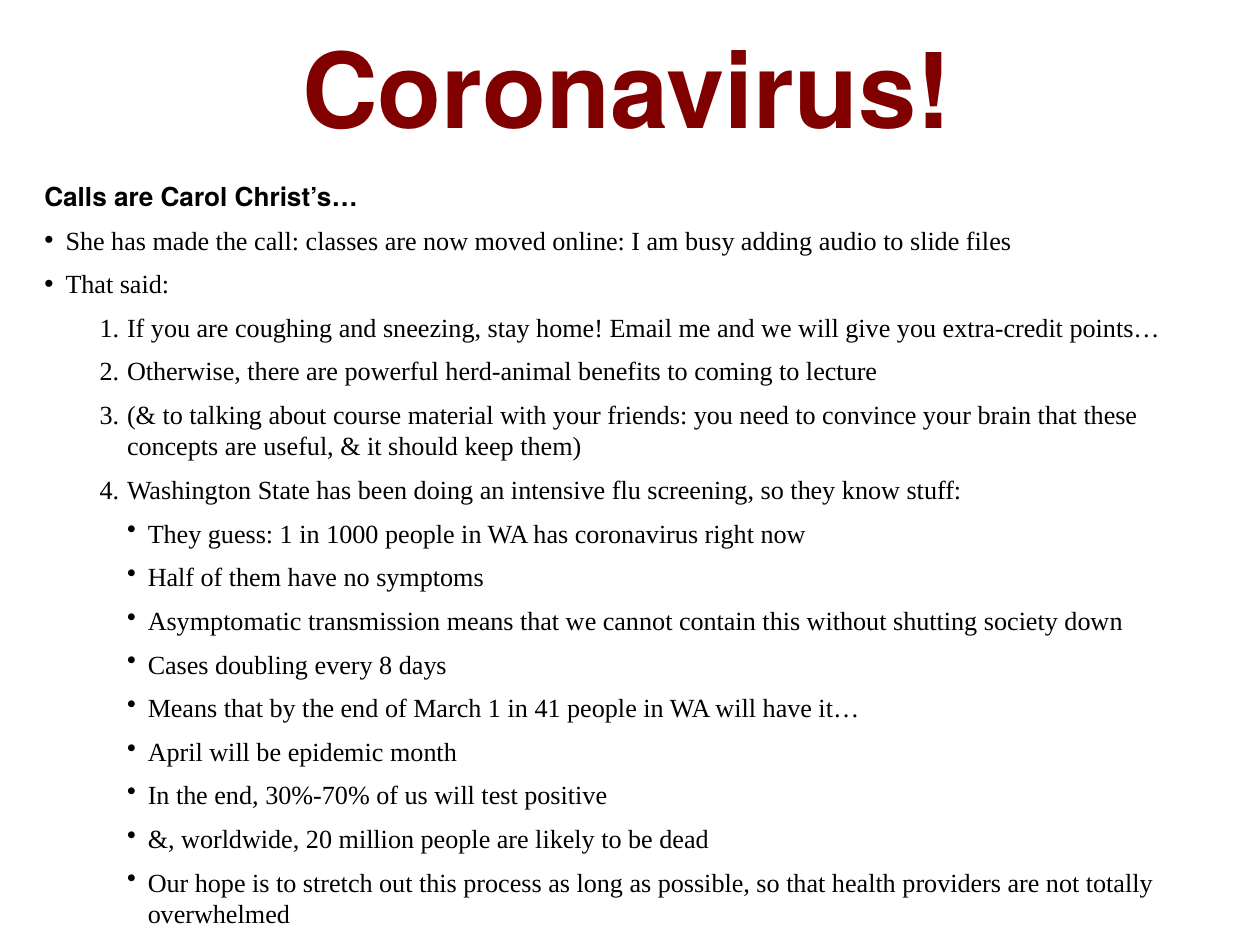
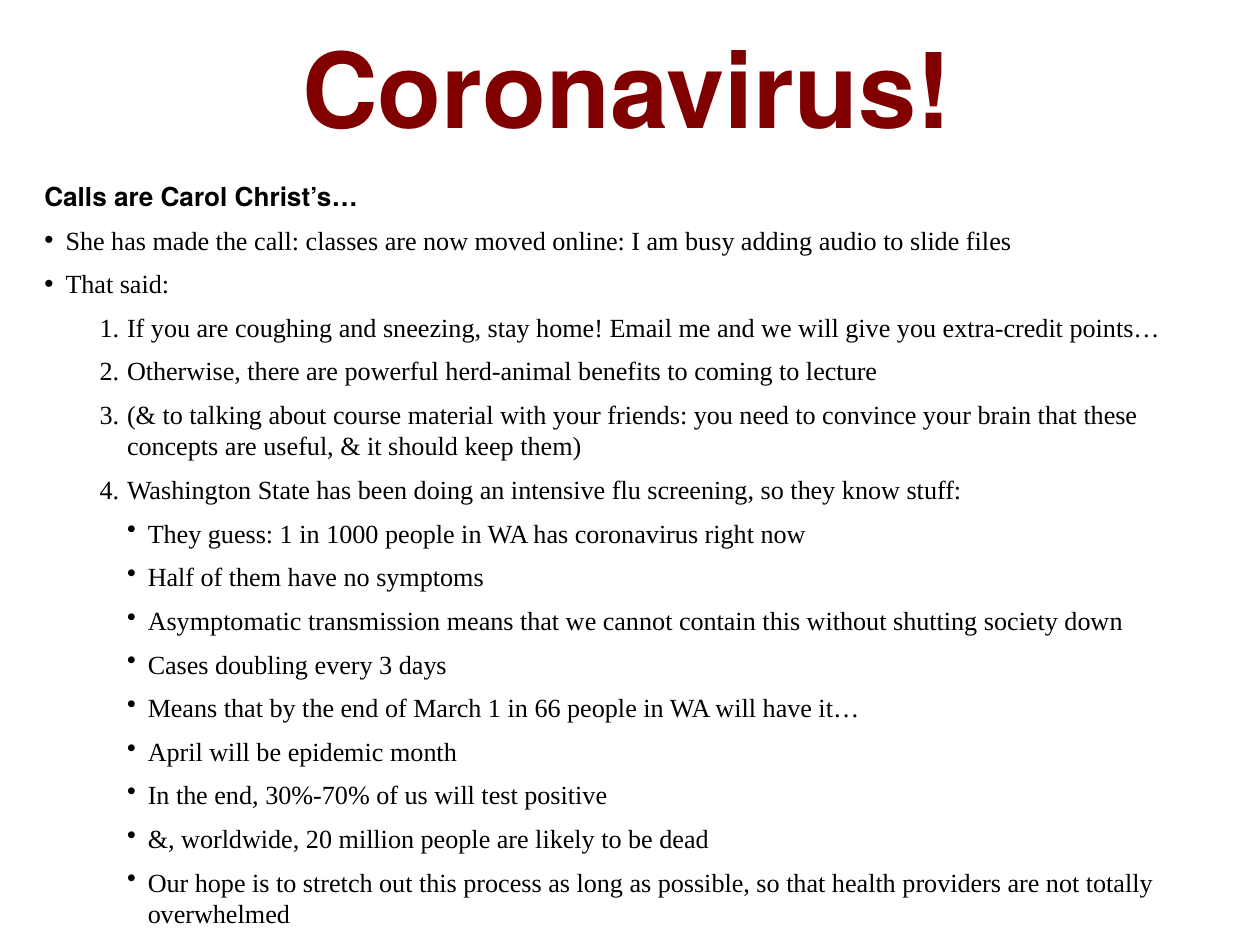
every 8: 8 -> 3
41: 41 -> 66
